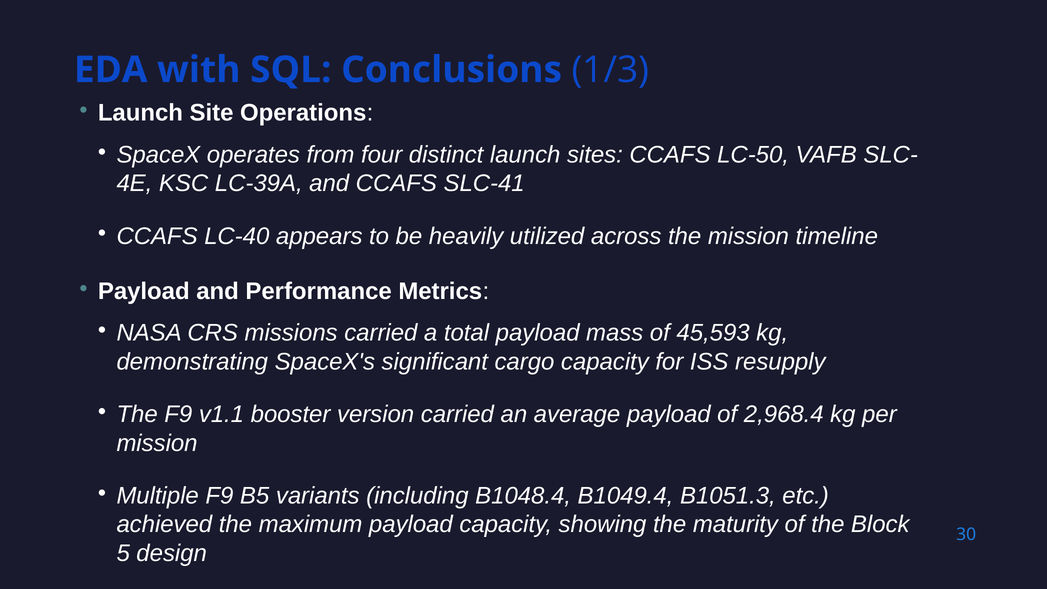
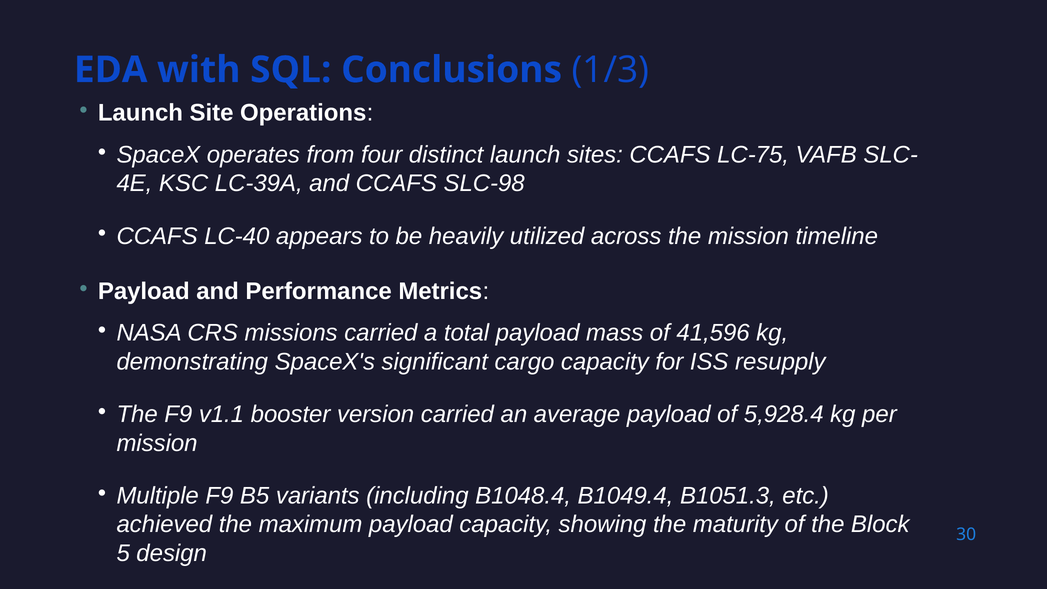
LC-50: LC-50 -> LC-75
SLC-41: SLC-41 -> SLC-98
45,593: 45,593 -> 41,596
2,968.4: 2,968.4 -> 5,928.4
